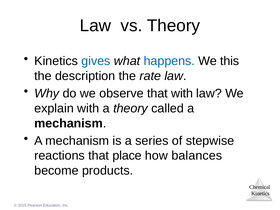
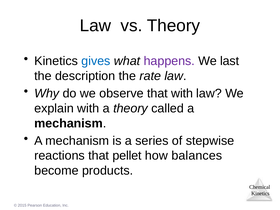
happens colour: blue -> purple
this: this -> last
place: place -> pellet
